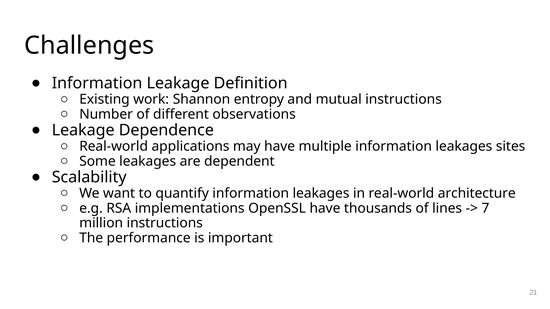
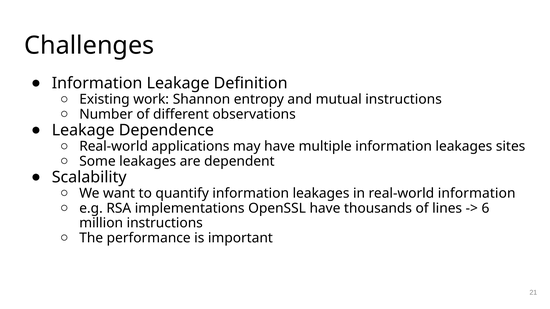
real-world architecture: architecture -> information
7: 7 -> 6
